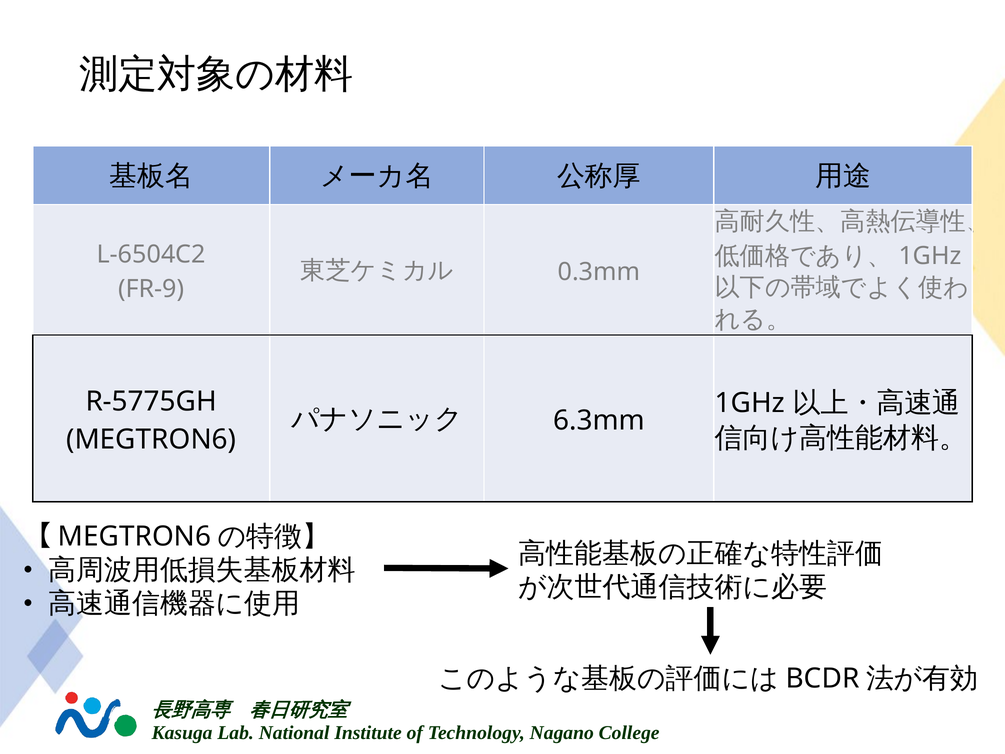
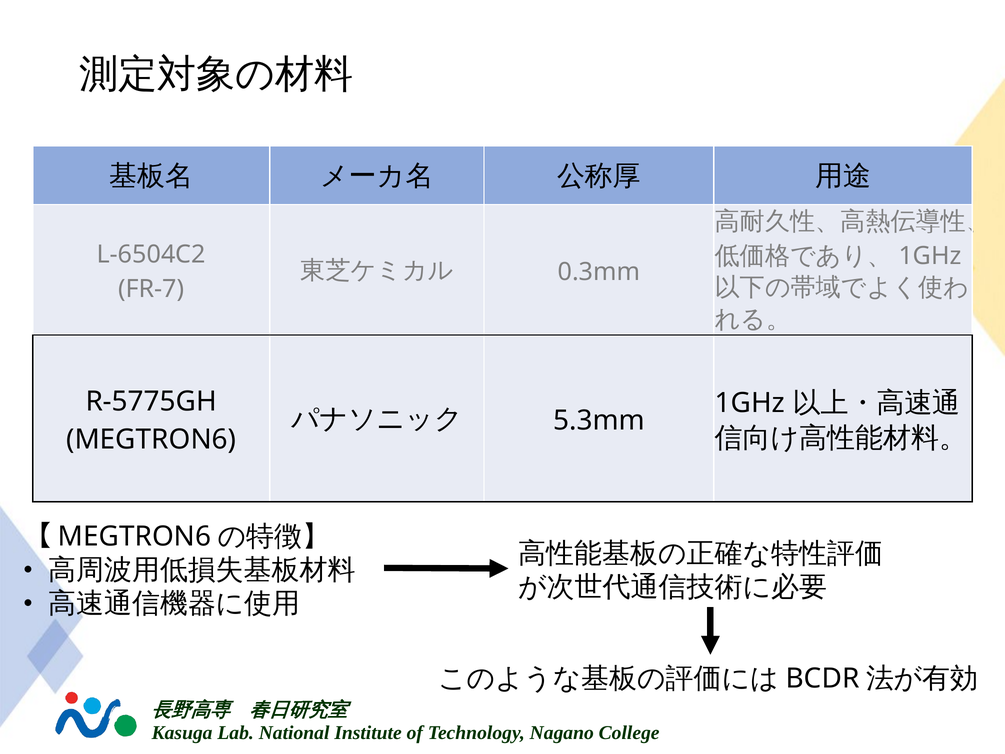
FR-9: FR-9 -> FR-7
6.3mm: 6.3mm -> 5.3mm
